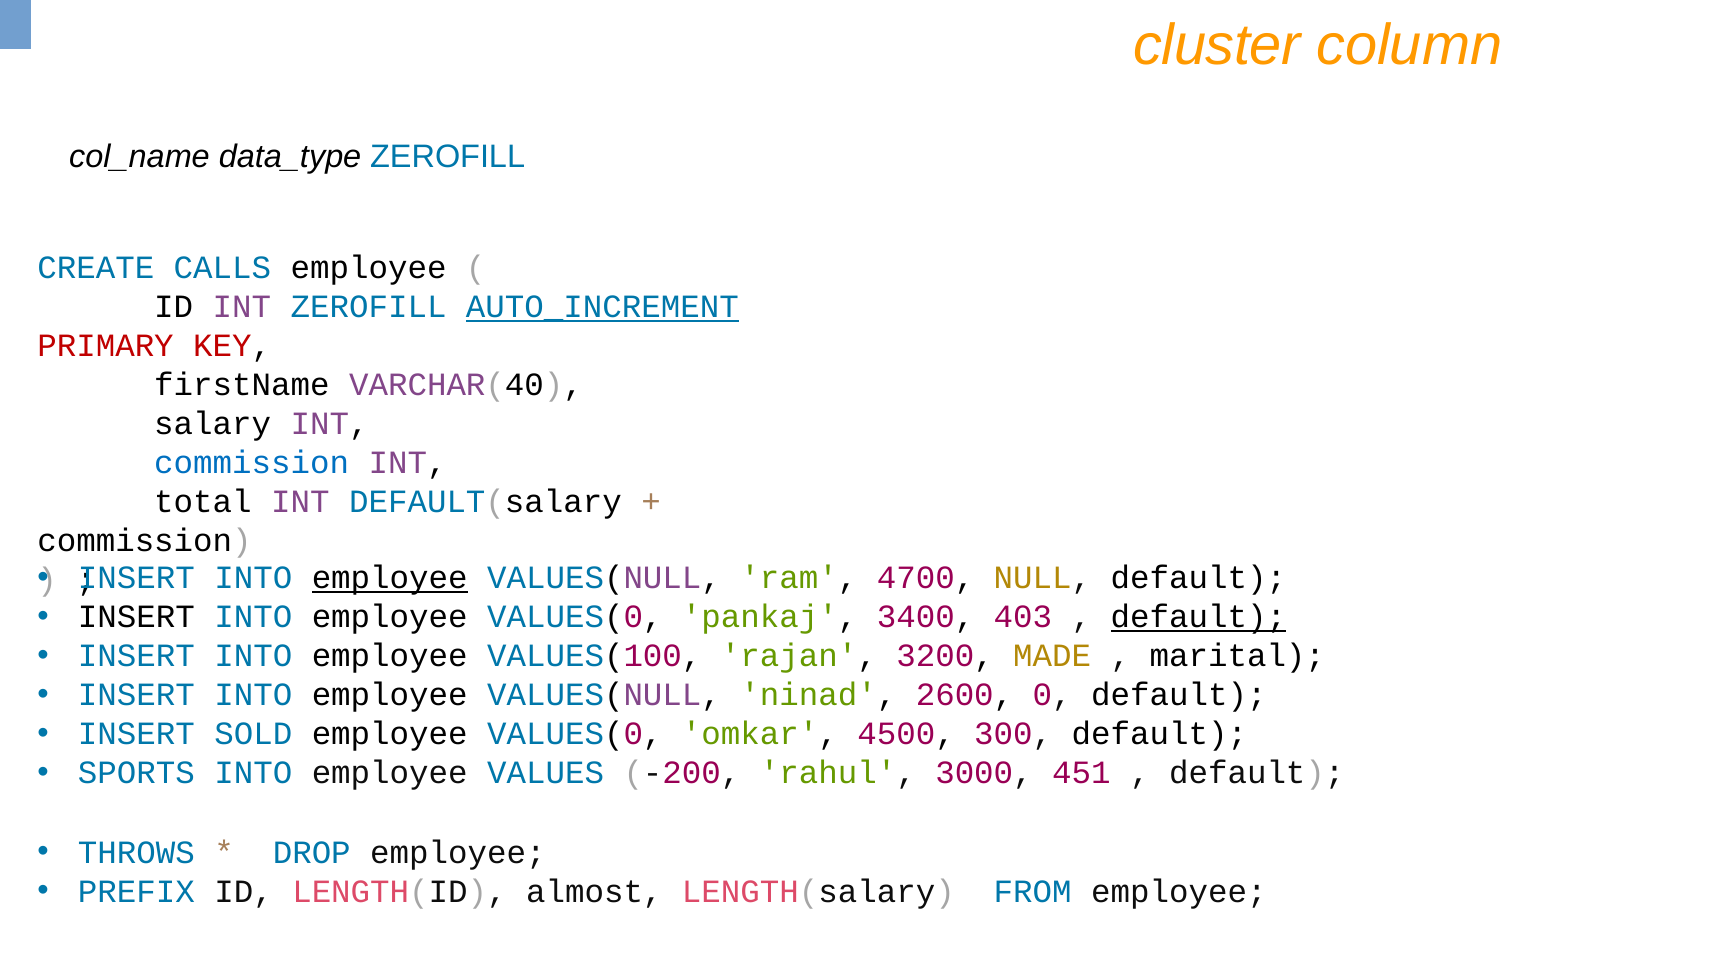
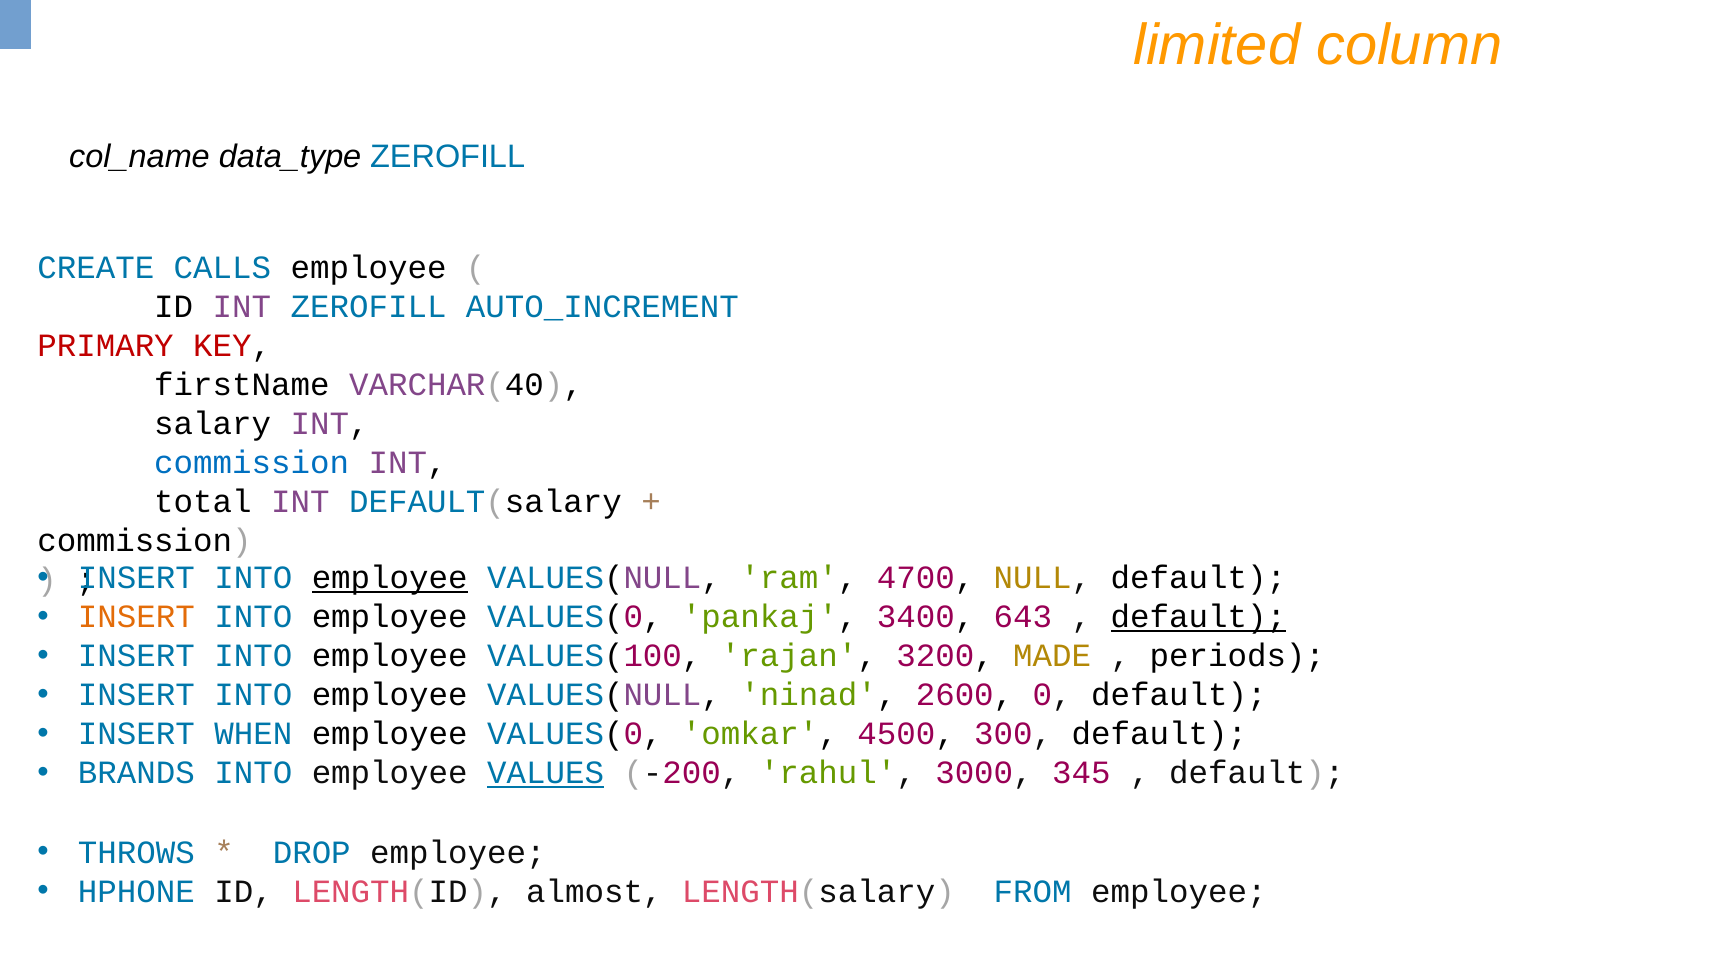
cluster: cluster -> limited
AUTO_INCREMENT underline: present -> none
INSERT at (136, 617) colour: black -> orange
403: 403 -> 643
marital: marital -> periods
SOLD: SOLD -> WHEN
SPORTS: SPORTS -> BRANDS
VALUES underline: none -> present
451: 451 -> 345
PREFIX: PREFIX -> HPHONE
